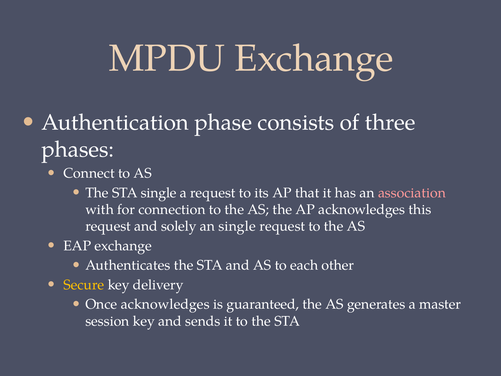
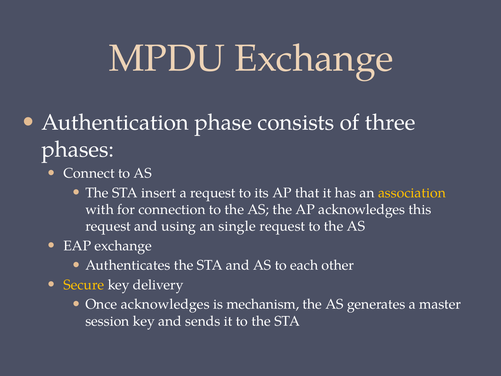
STA single: single -> insert
association colour: pink -> yellow
solely: solely -> using
guaranteed: guaranteed -> mechanism
